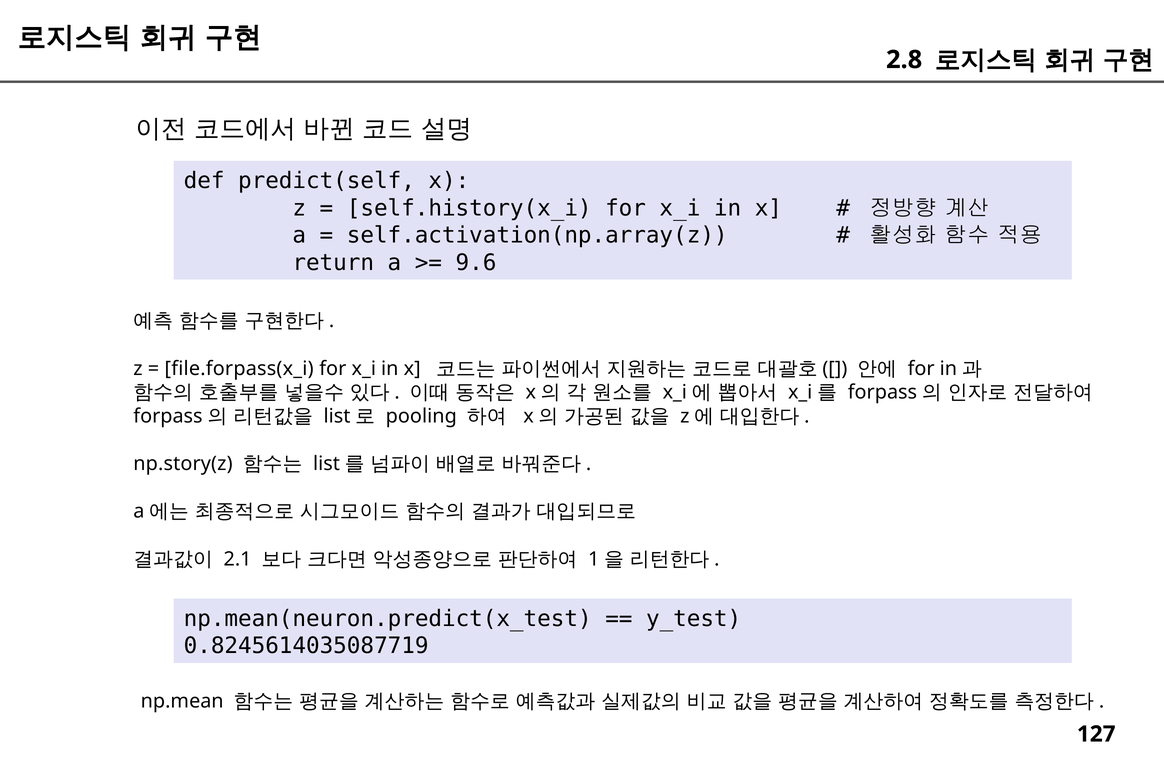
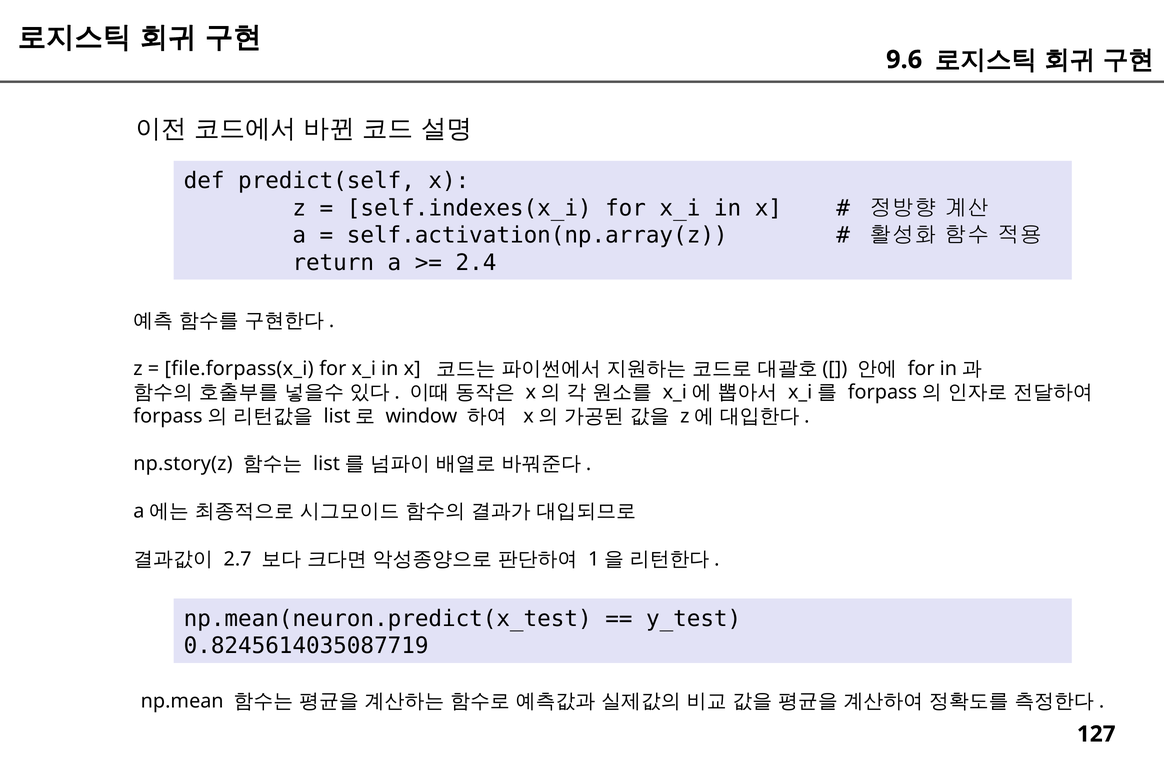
2.8: 2.8 -> 9.6
self.history(x_i: self.history(x_i -> self.indexes(x_i
9.6: 9.6 -> 2.4
pooling: pooling -> window
2.1: 2.1 -> 2.7
